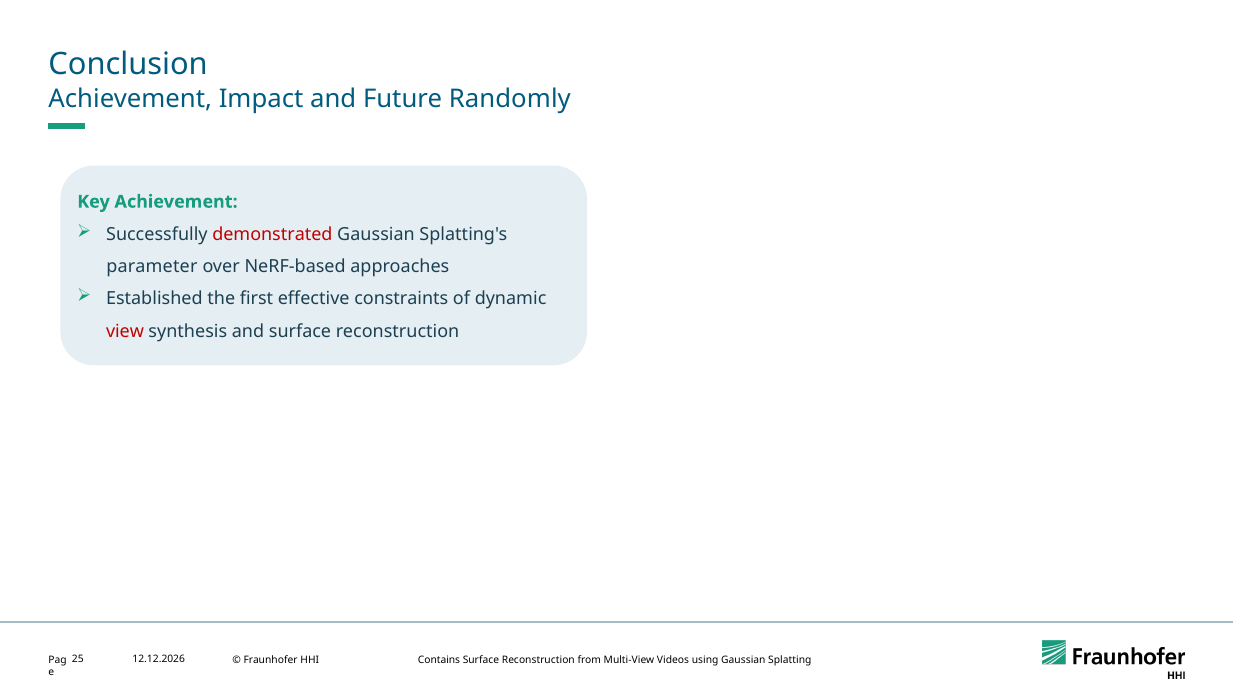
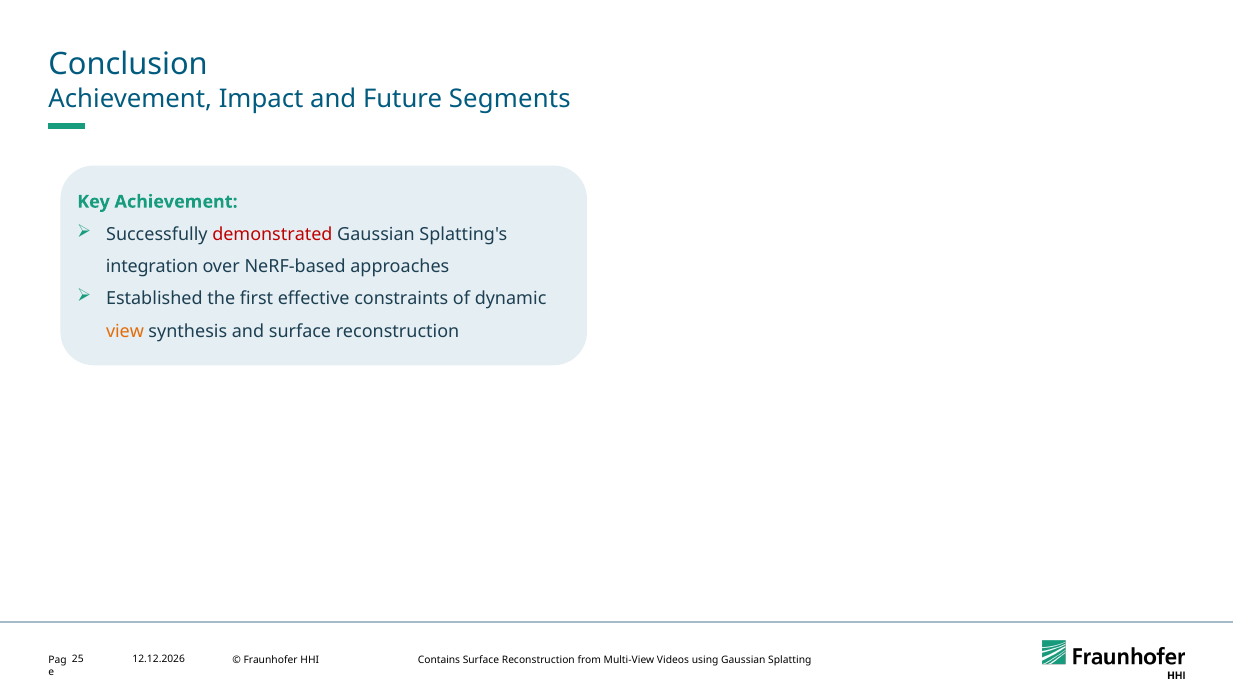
Randomly: Randomly -> Segments
parameter: parameter -> integration
view colour: red -> orange
